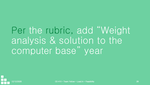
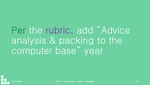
rubric colour: green -> purple
Weight: Weight -> Advice
solution: solution -> packing
